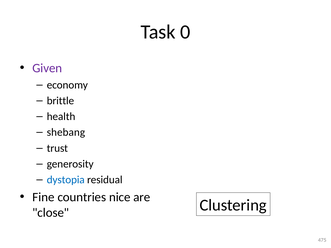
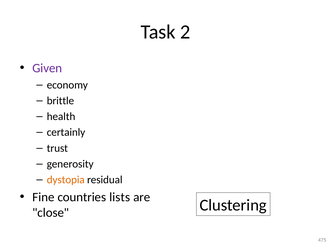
0: 0 -> 2
shebang: shebang -> certainly
dystopia colour: blue -> orange
nice: nice -> lists
